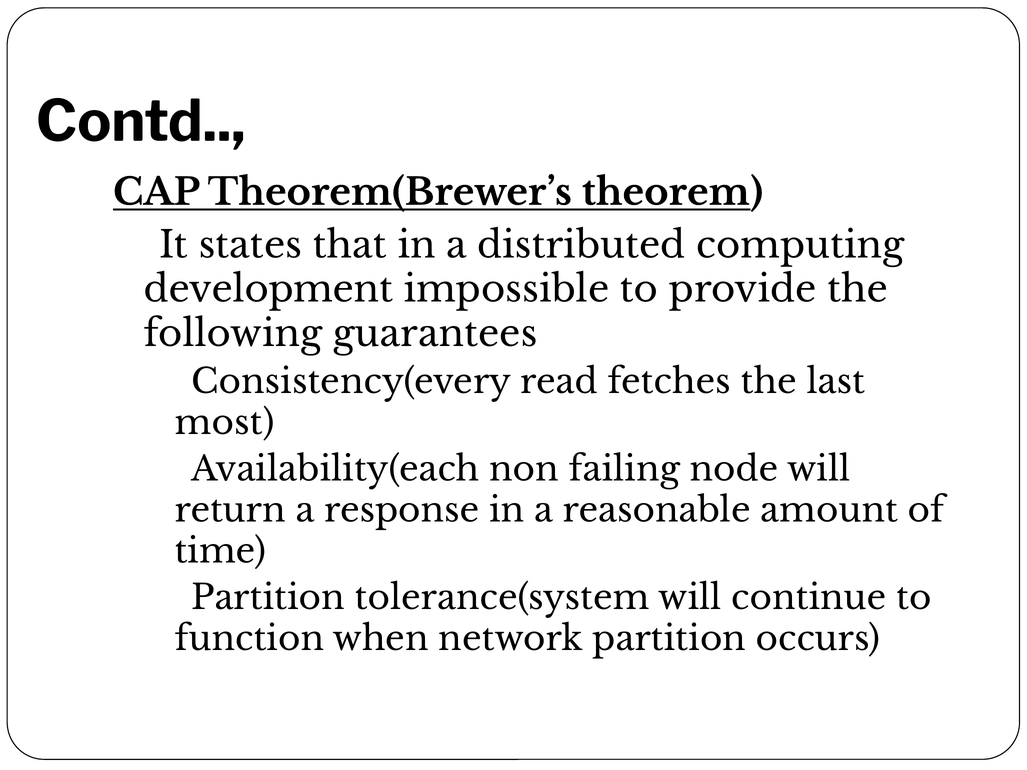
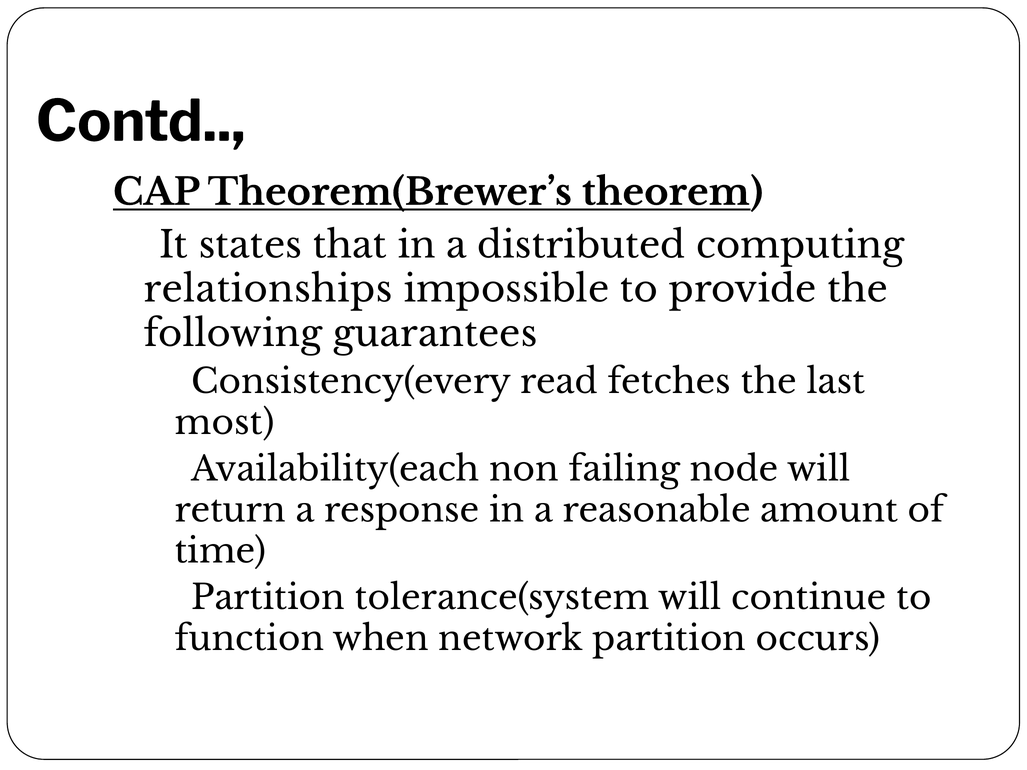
development: development -> relationships
